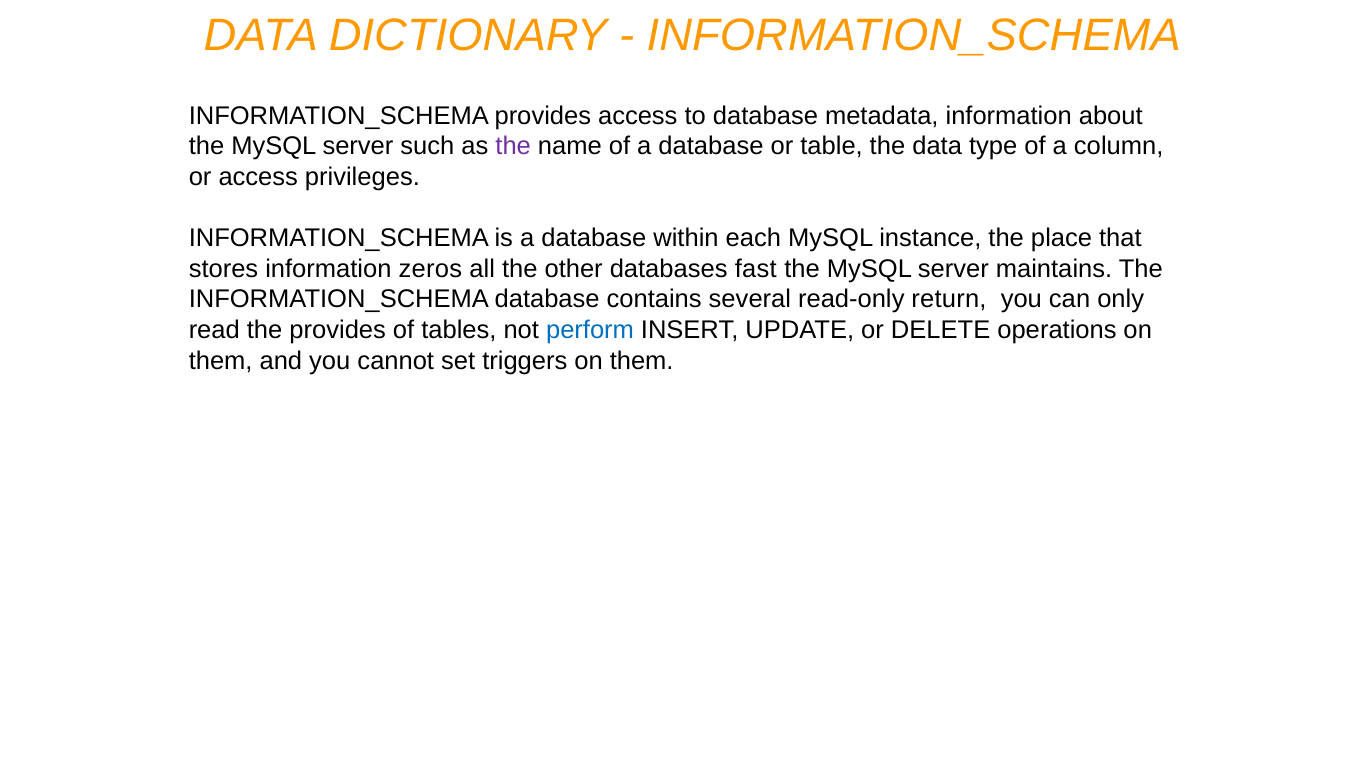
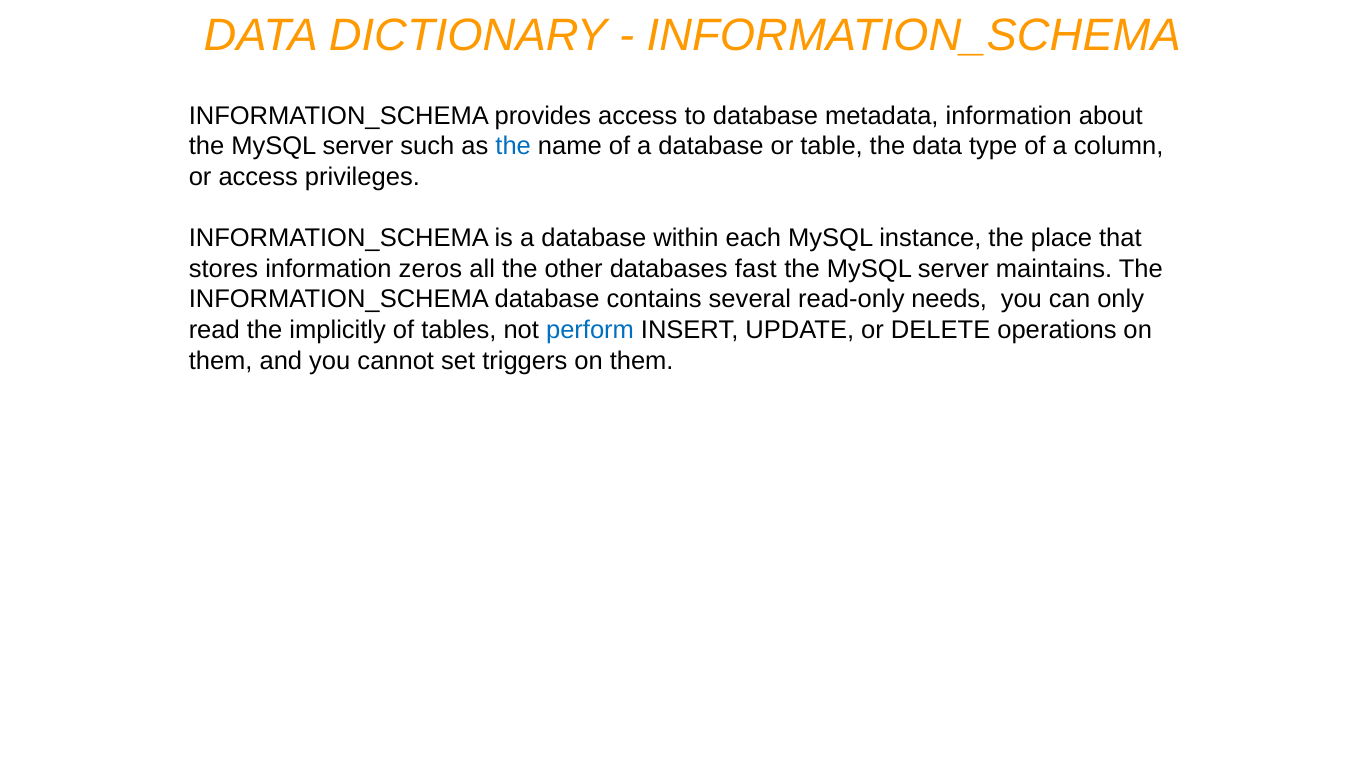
the at (513, 146) colour: purple -> blue
return: return -> needs
the provides: provides -> implicitly
